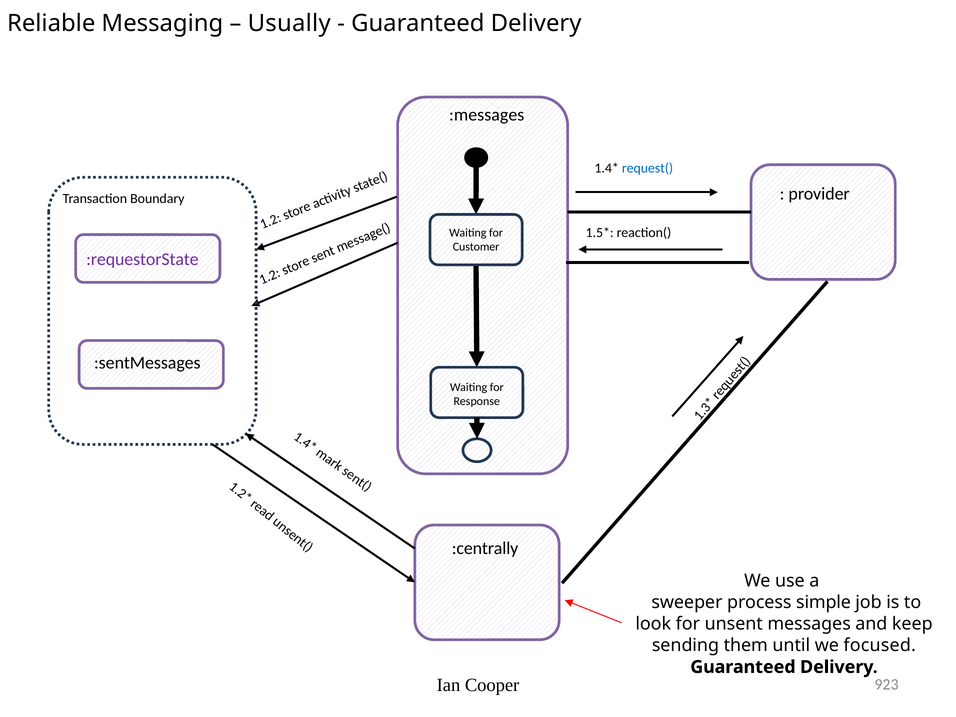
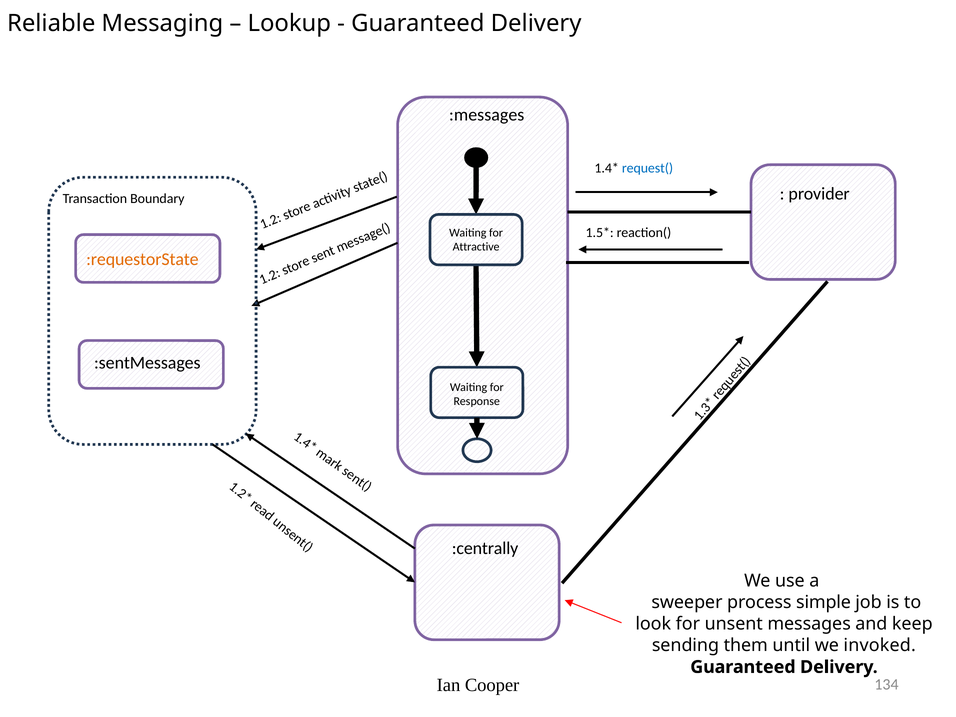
Usually: Usually -> Lookup
Customer: Customer -> Attractive
:requestorState colour: purple -> orange
focused: focused -> invoked
923: 923 -> 134
